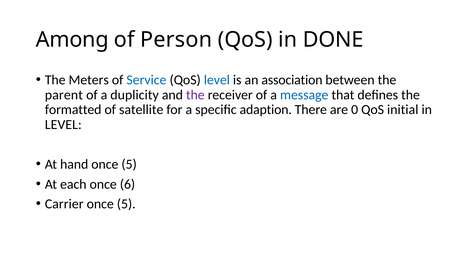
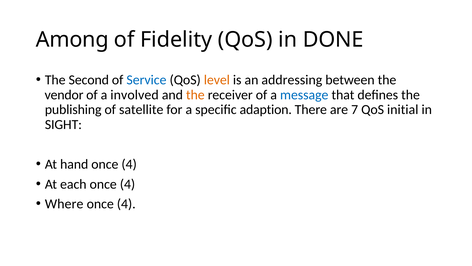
Person: Person -> Fidelity
Meters: Meters -> Second
level at (217, 80) colour: blue -> orange
association: association -> addressing
parent: parent -> vendor
duplicity: duplicity -> involved
the at (195, 95) colour: purple -> orange
formatted: formatted -> publishing
0: 0 -> 7
LEVEL at (63, 124): LEVEL -> SIGHT
5 at (129, 164): 5 -> 4
6 at (128, 184): 6 -> 4
Carrier: Carrier -> Where
5 at (126, 204): 5 -> 4
